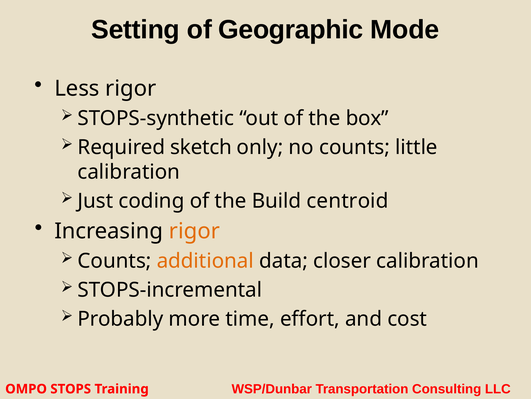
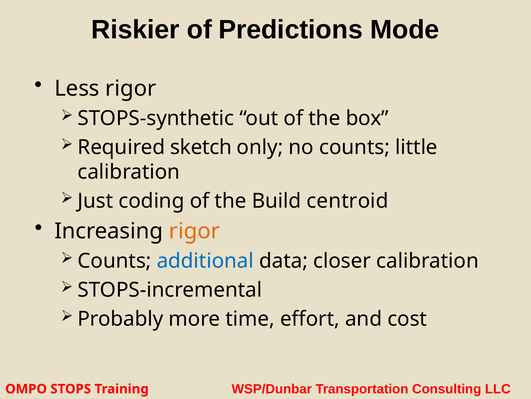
Setting: Setting -> Riskier
Geographic: Geographic -> Predictions
additional colour: orange -> blue
